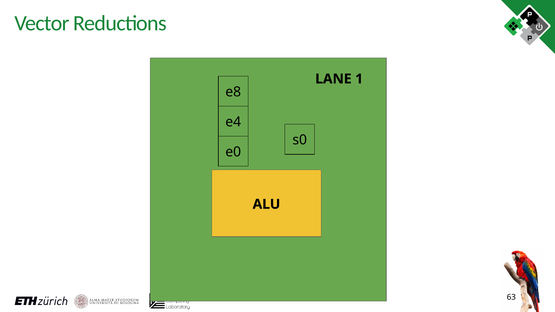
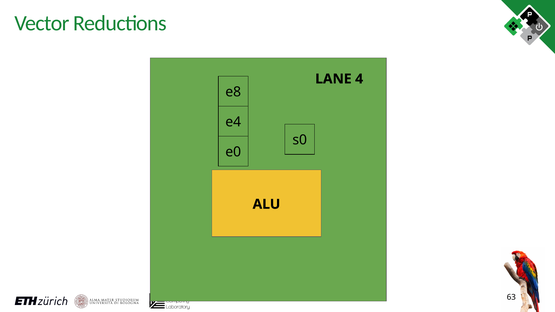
1: 1 -> 4
